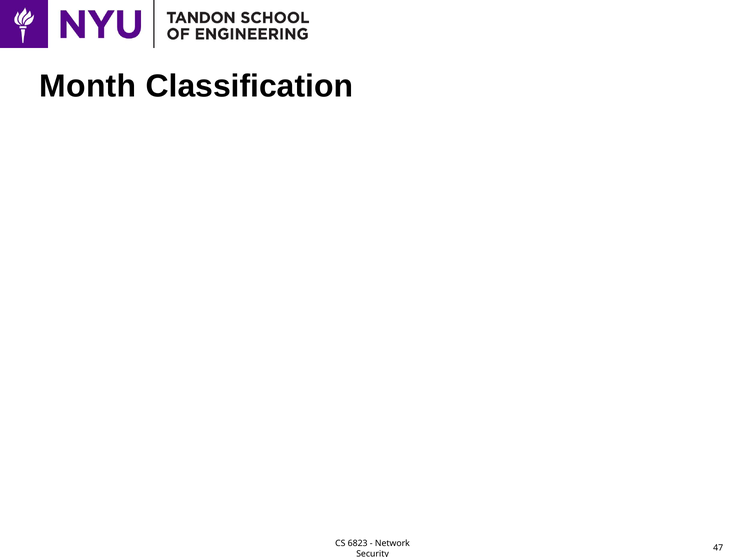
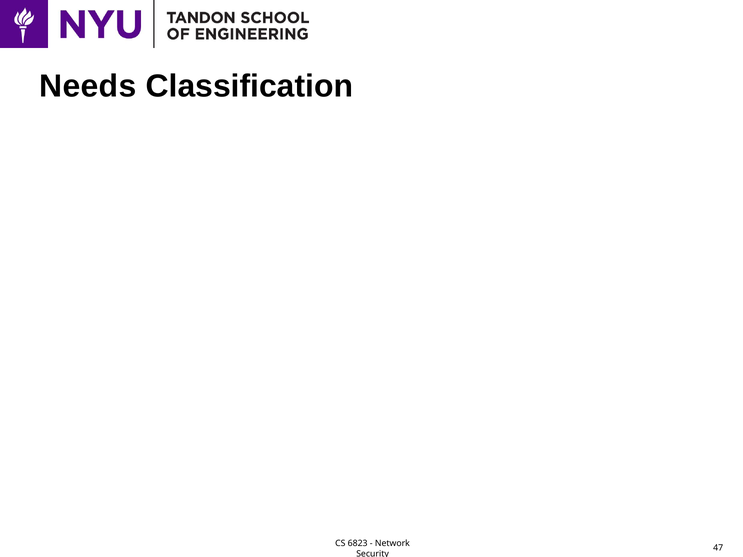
Month: Month -> Needs
